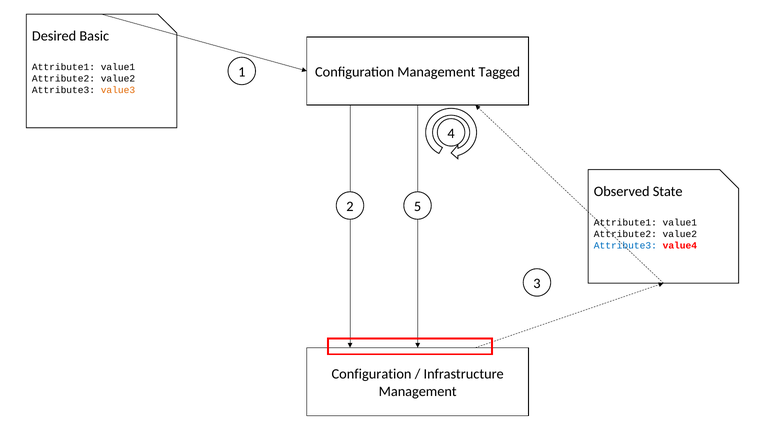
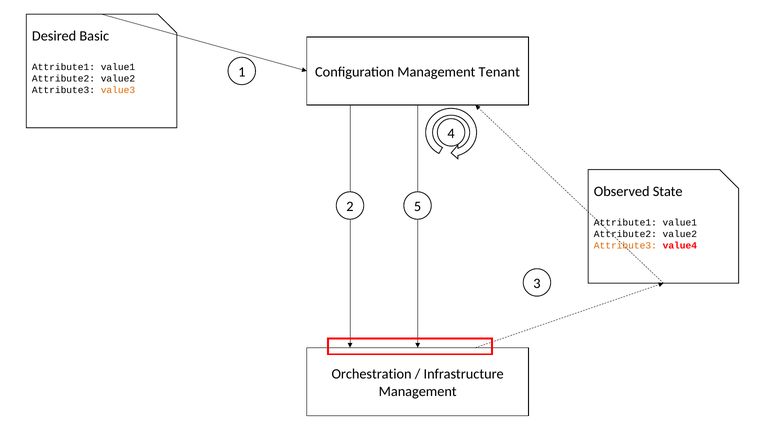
Tagged: Tagged -> Tenant
Attribute3 at (625, 246) colour: blue -> orange
Configuration at (372, 374): Configuration -> Orchestration
